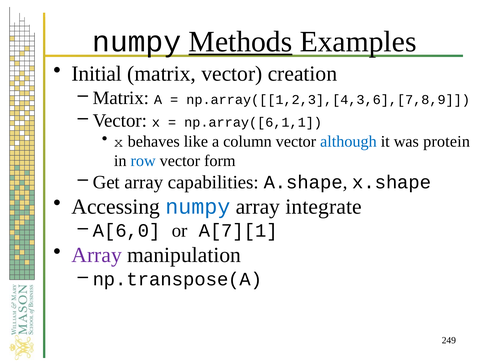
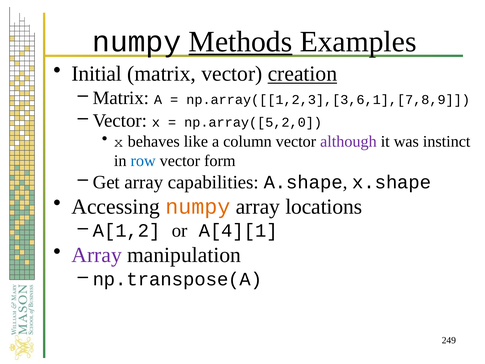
creation underline: none -> present
np.array([[1,2,3],[4,3,6],[7,8,9: np.array([[1,2,3],[4,3,6],[7,8,9 -> np.array([[1,2,3],[3,6,1],[7,8,9
np.array([6,1,1: np.array([6,1,1 -> np.array([5,2,0
although colour: blue -> purple
protein: protein -> instinct
numpy at (198, 206) colour: blue -> orange
integrate: integrate -> locations
A[6,0: A[6,0 -> A[1,2
A[7][1: A[7][1 -> A[4][1
